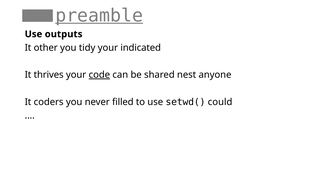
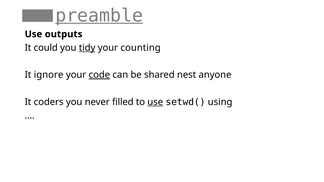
other: other -> could
tidy underline: none -> present
indicated: indicated -> counting
thrives: thrives -> ignore
use at (155, 102) underline: none -> present
could: could -> using
